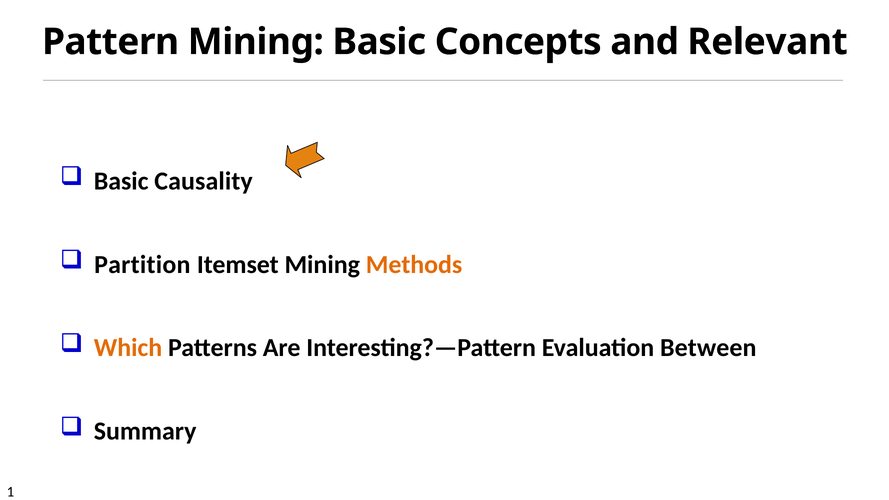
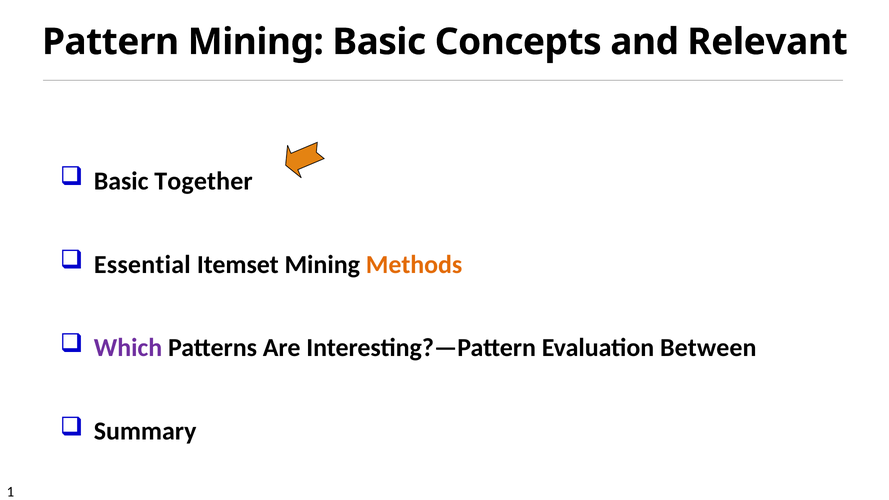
Causality: Causality -> Together
Partition: Partition -> Essential
Which colour: orange -> purple
